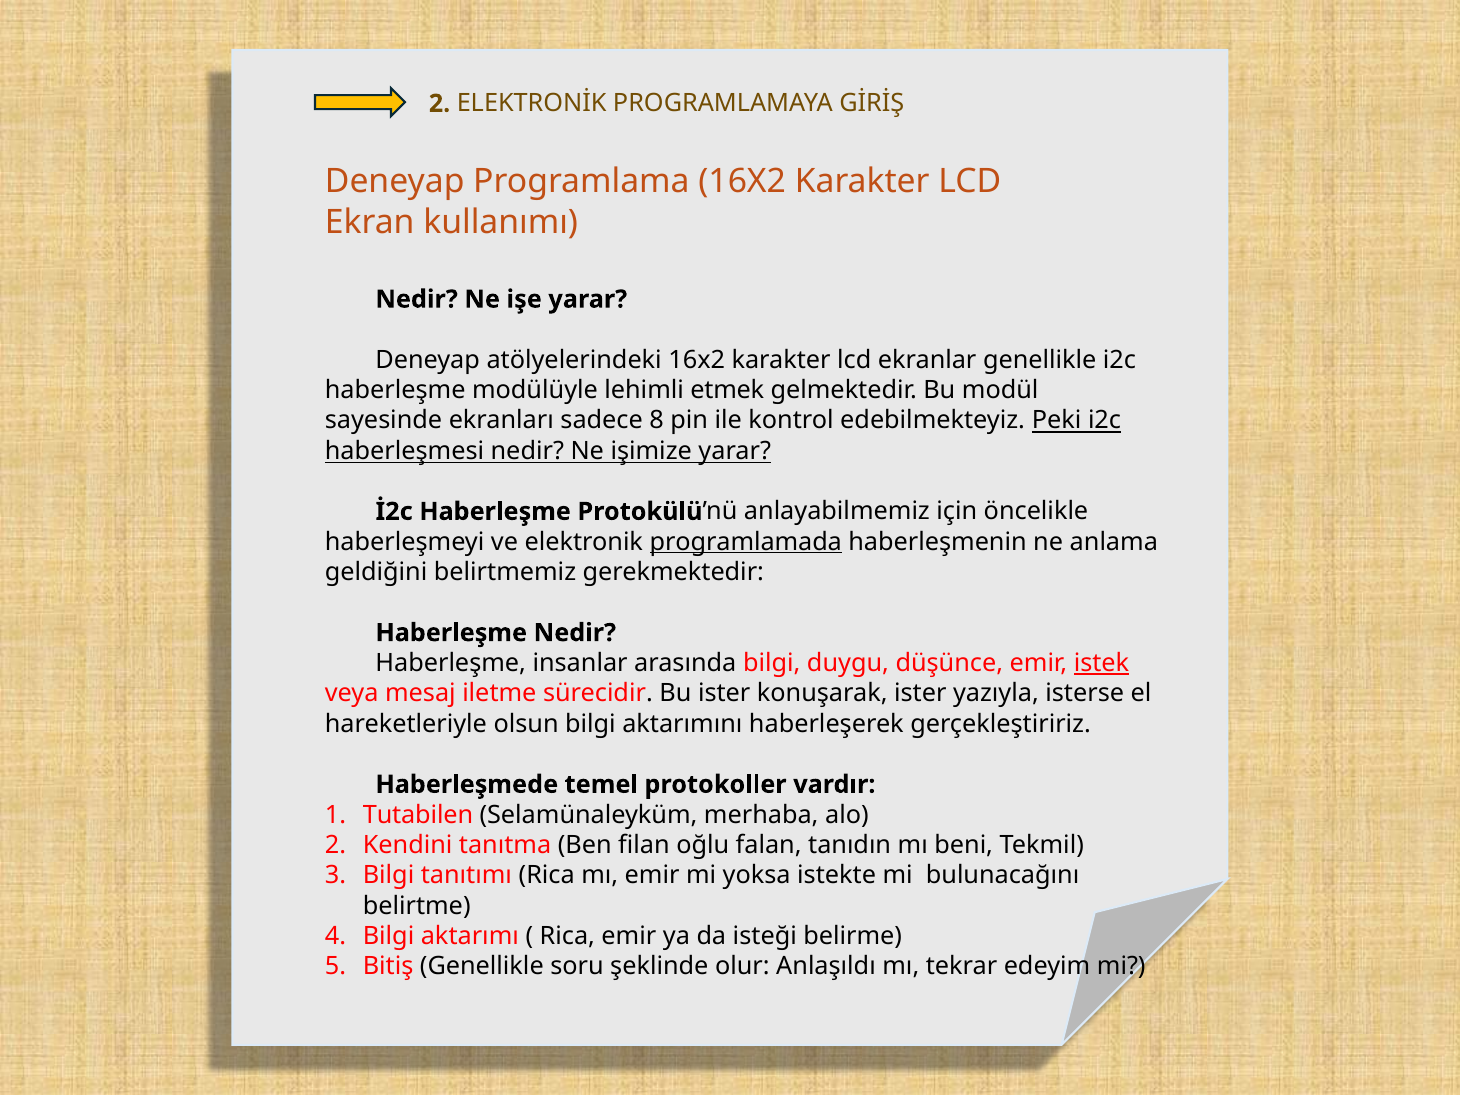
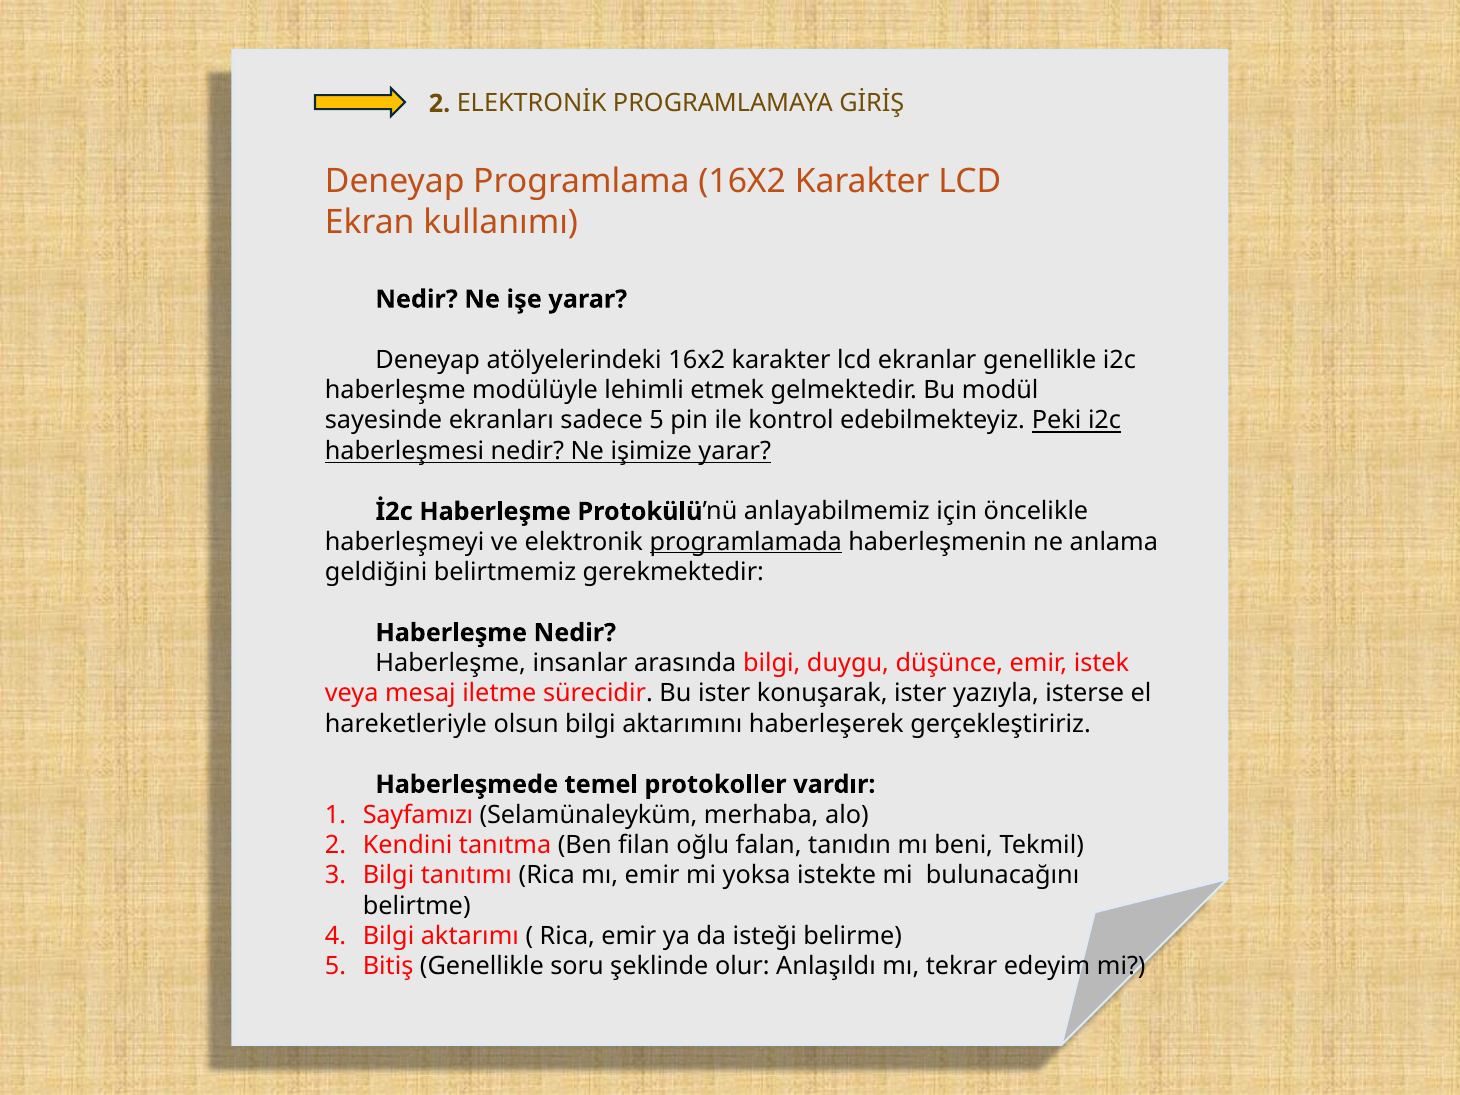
sadece 8: 8 -> 5
istek underline: present -> none
Tutabilen: Tutabilen -> Sayfamızı
